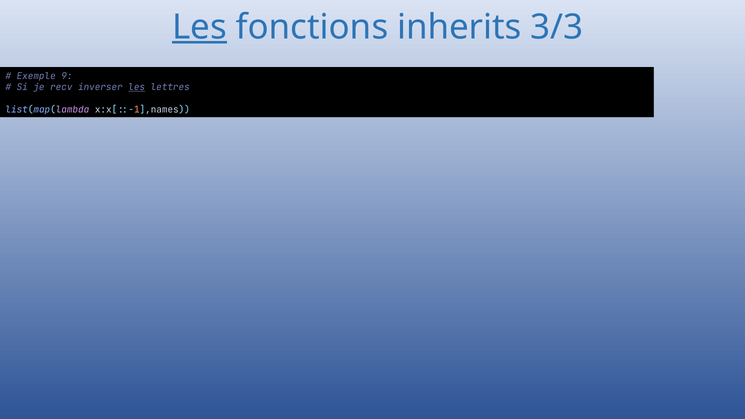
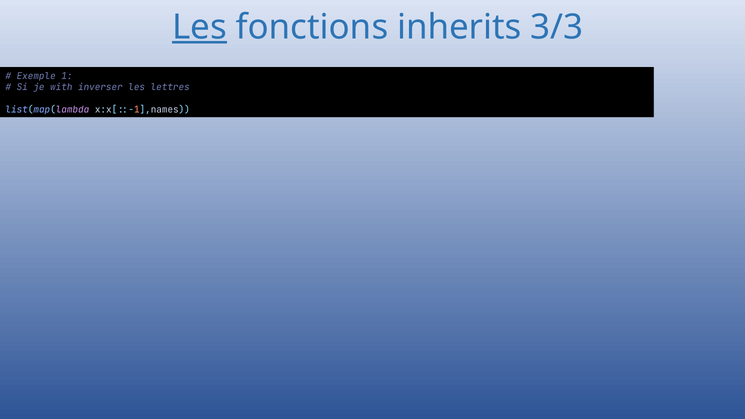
9: 9 -> 1
recv: recv -> with
les at (137, 87) underline: present -> none
